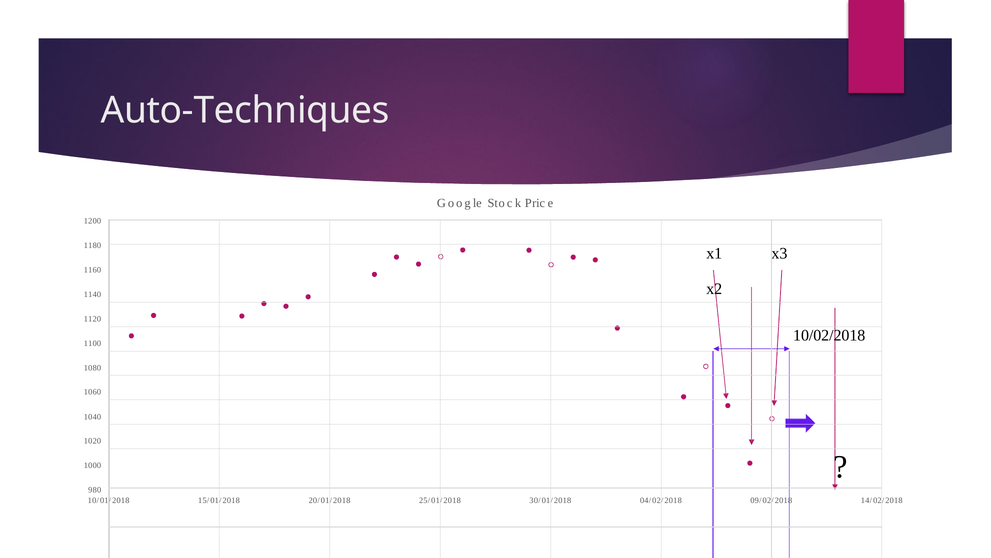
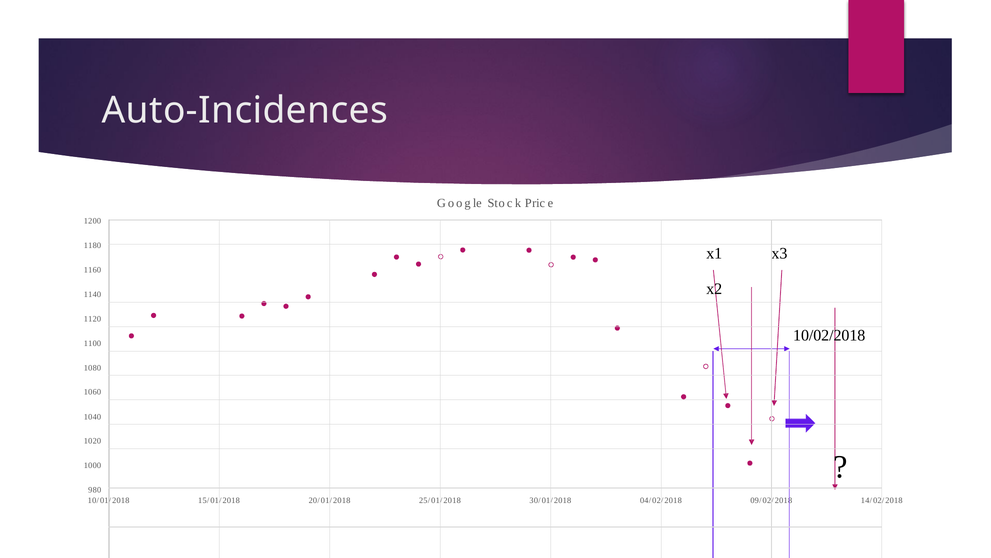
Auto-Techniques: Auto-Techniques -> Auto-Incidences
